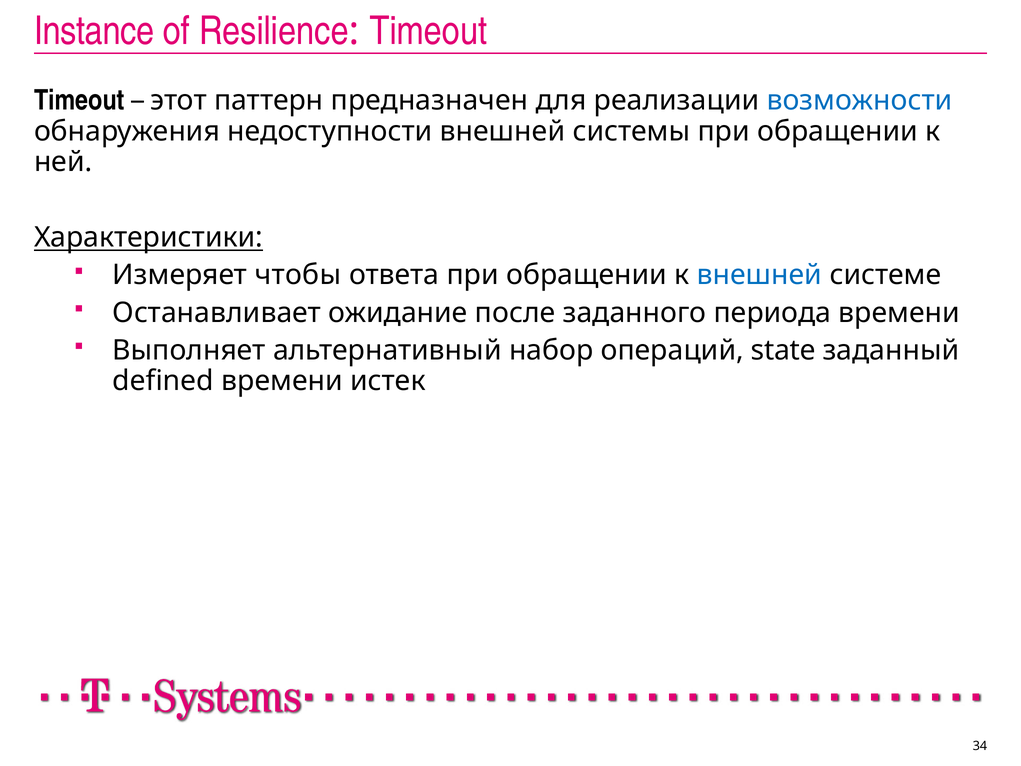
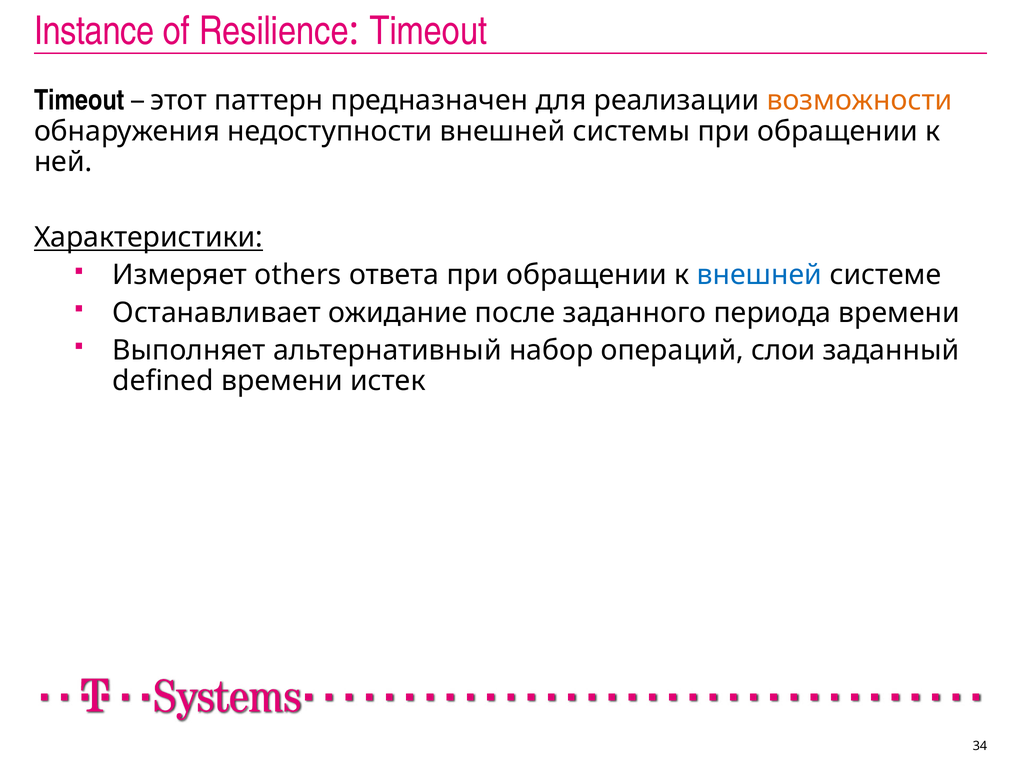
возможности colour: blue -> orange
чтобы: чтобы -> others
state: state -> слои
